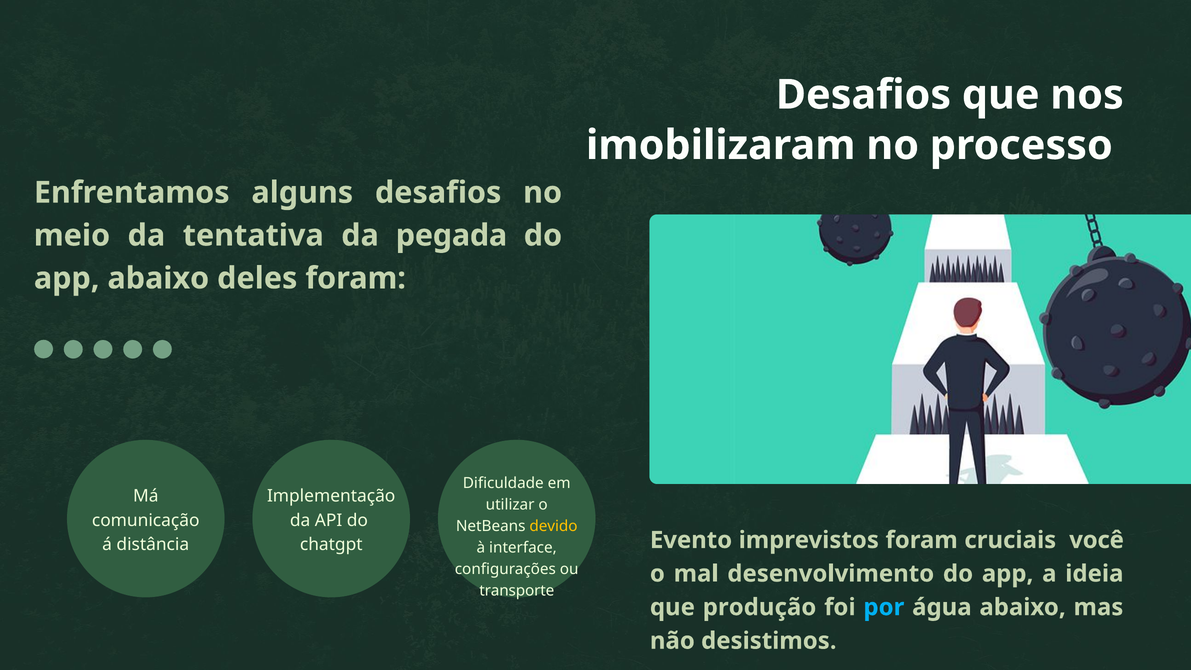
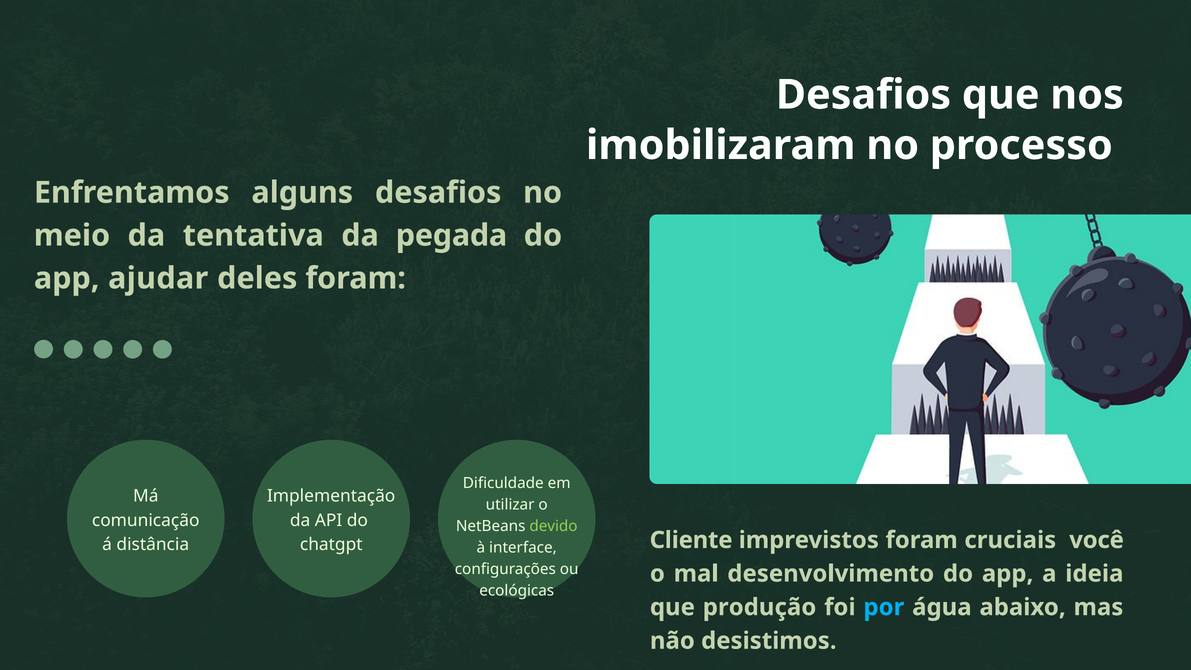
app abaixo: abaixo -> ajudar
devido colour: yellow -> light green
Evento: Evento -> Cliente
transporte: transporte -> ecológicas
